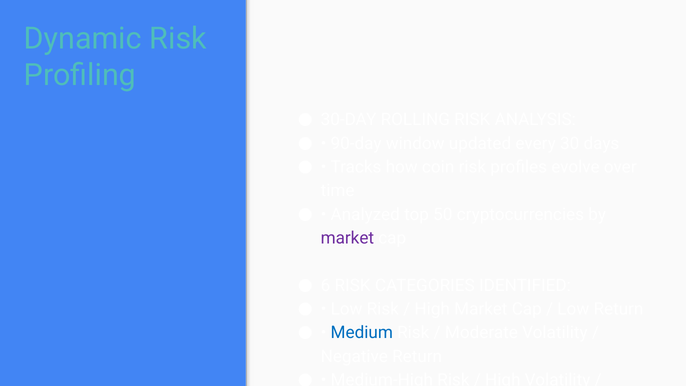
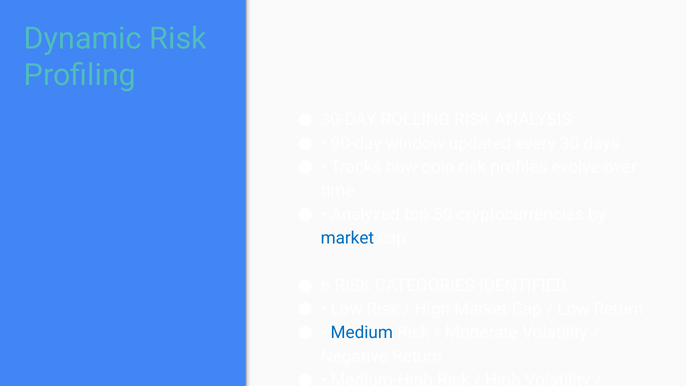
market at (347, 238) colour: purple -> blue
